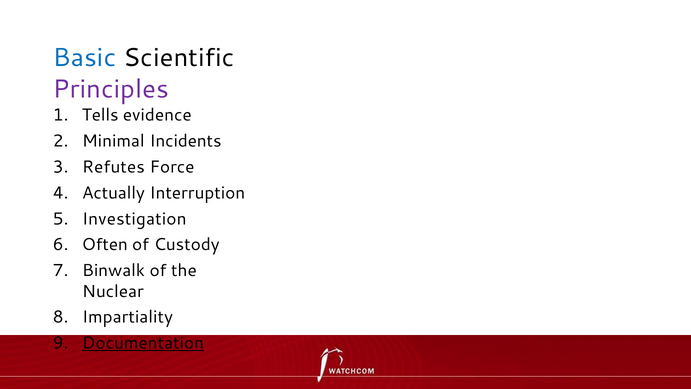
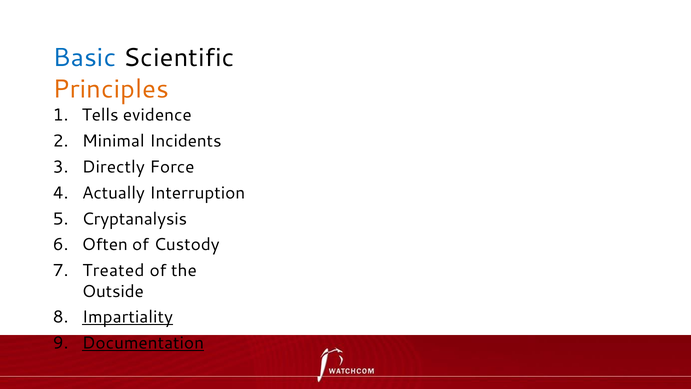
Principles colour: purple -> orange
Refutes: Refutes -> Directly
Investigation: Investigation -> Cryptanalysis
Binwalk: Binwalk -> Treated
Nuclear: Nuclear -> Outside
Impartiality underline: none -> present
